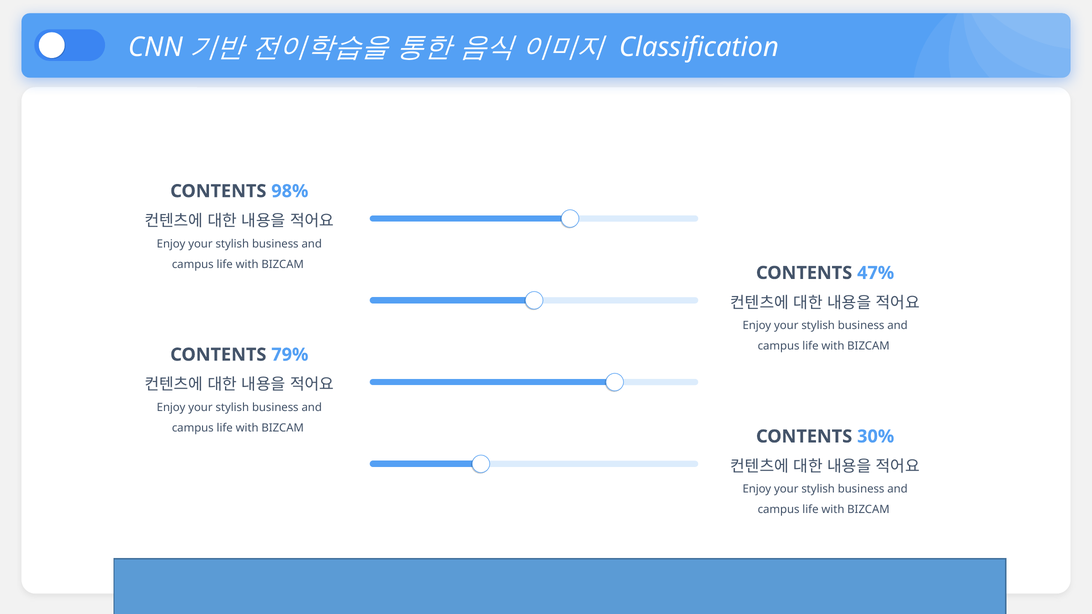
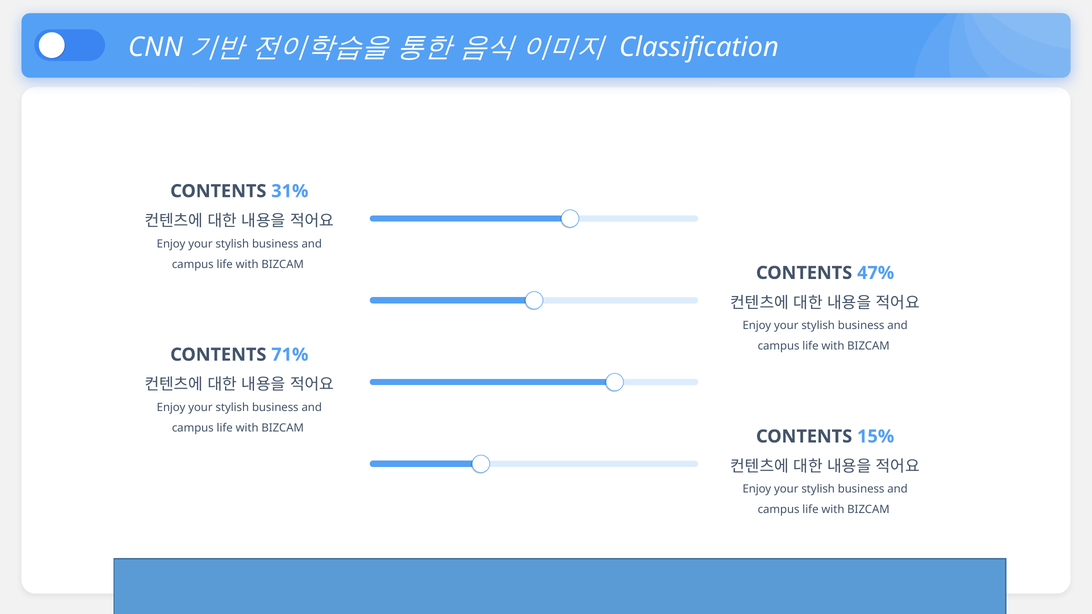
98%: 98% -> 31%
79%: 79% -> 71%
30%: 30% -> 15%
